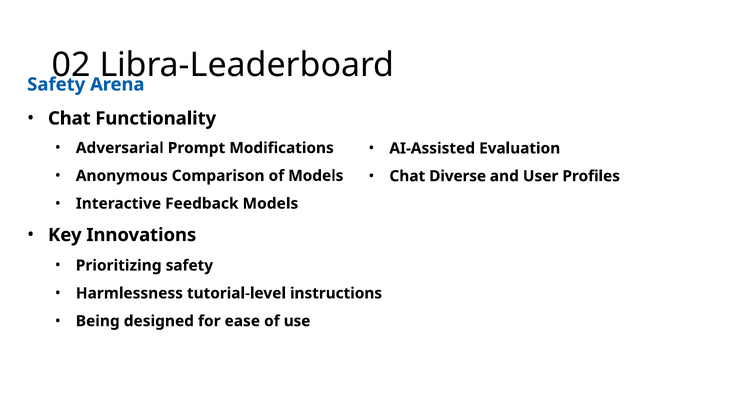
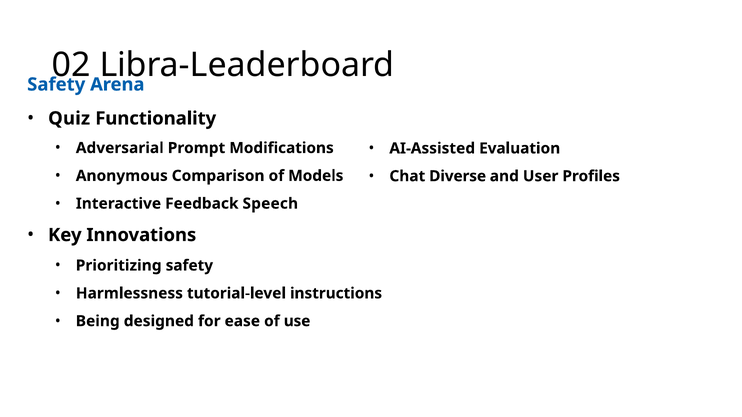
Chat at (69, 119): Chat -> Quiz
Feedback Models: Models -> Speech
